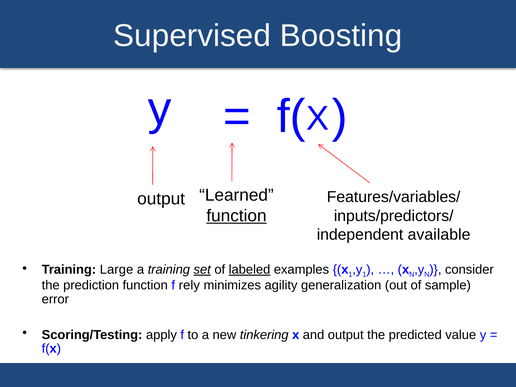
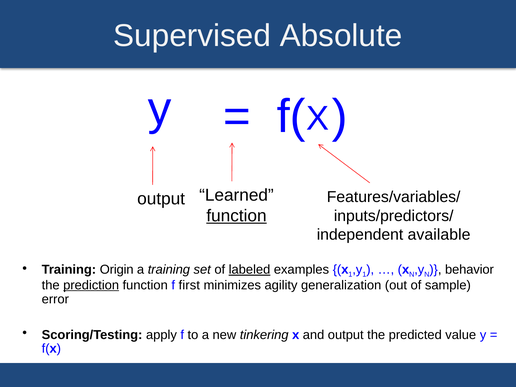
Boosting: Boosting -> Absolute
Large: Large -> Origin
set underline: present -> none
consider: consider -> behavior
prediction underline: none -> present
rely: rely -> first
